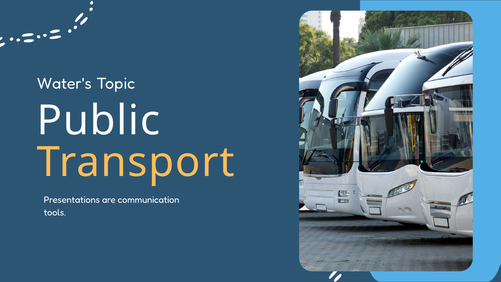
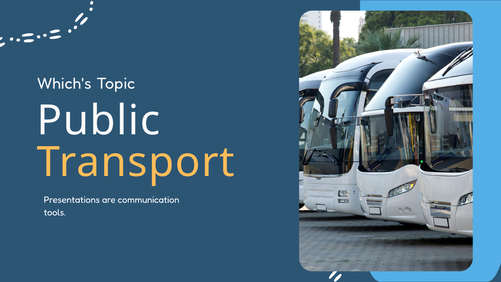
Water's: Water's -> Which's
